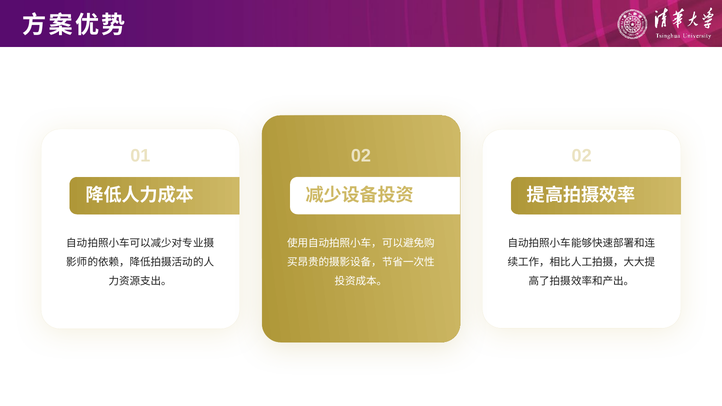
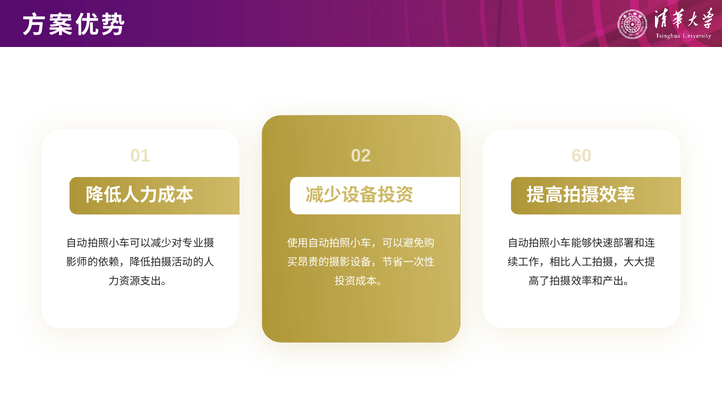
01 02: 02 -> 60
